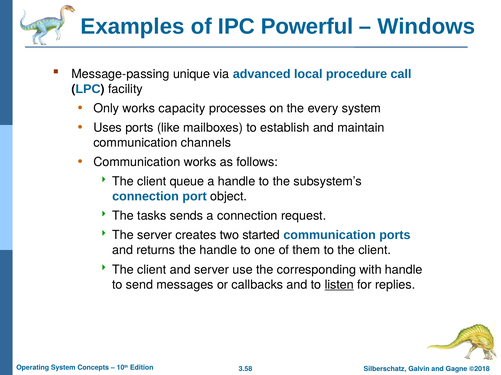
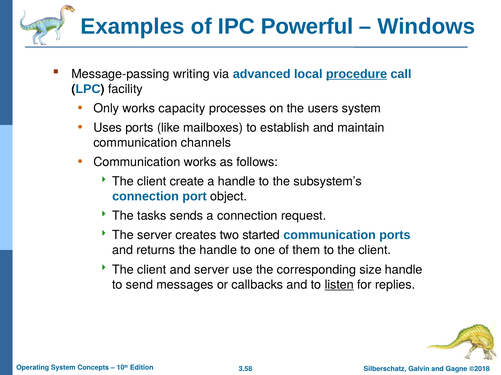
unique: unique -> writing
procedure underline: none -> present
every: every -> users
queue: queue -> create
with: with -> size
